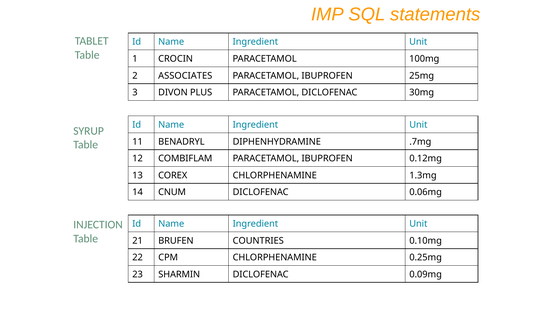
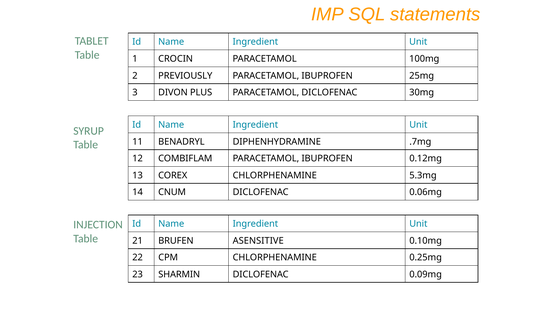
ASSOCIATES: ASSOCIATES -> PREVIOUSLY
1.3mg: 1.3mg -> 5.3mg
COUNTRIES: COUNTRIES -> ASENSITIVE
